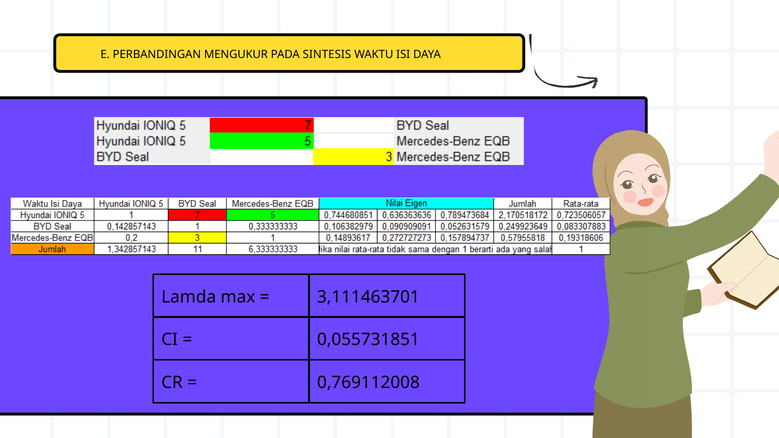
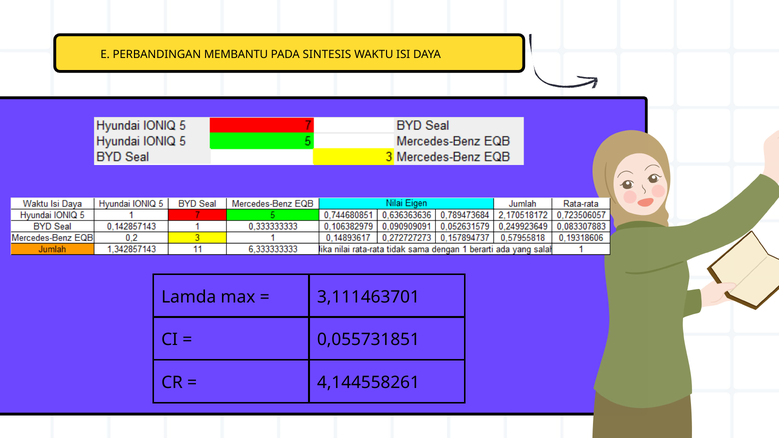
MENGUKUR: MENGUKUR -> MEMBANTU
0,769112008: 0,769112008 -> 4,144558261
